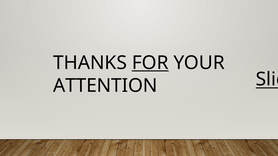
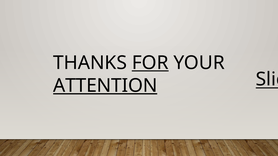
ATTENTION underline: none -> present
